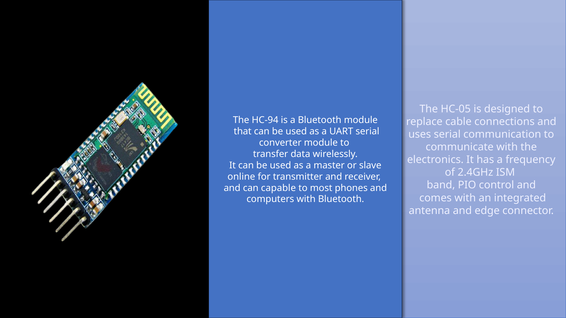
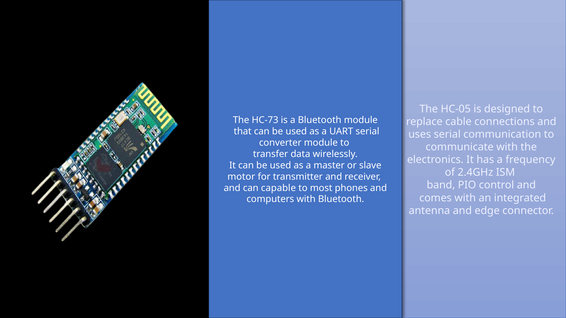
HC-94: HC-94 -> HC-73
online: online -> motor
